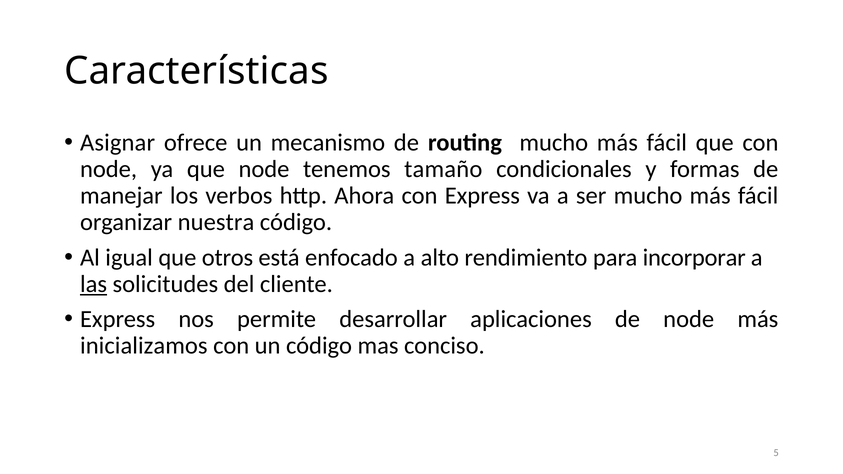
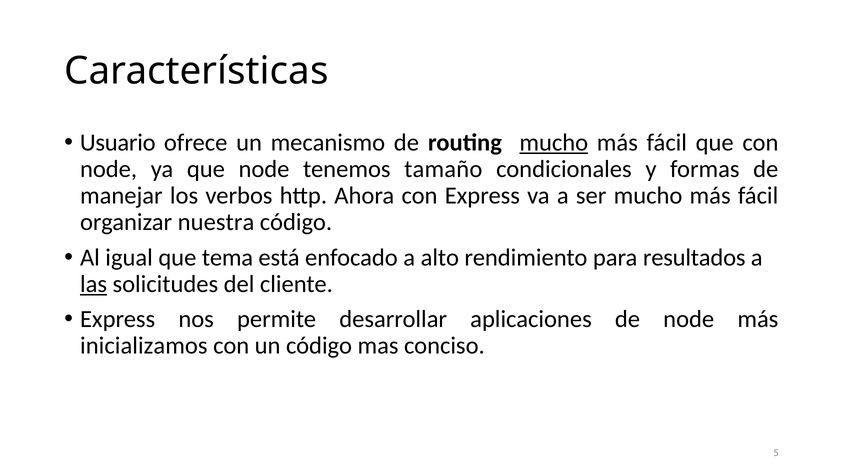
Asignar: Asignar -> Usuario
mucho at (554, 143) underline: none -> present
otros: otros -> tema
incorporar: incorporar -> resultados
